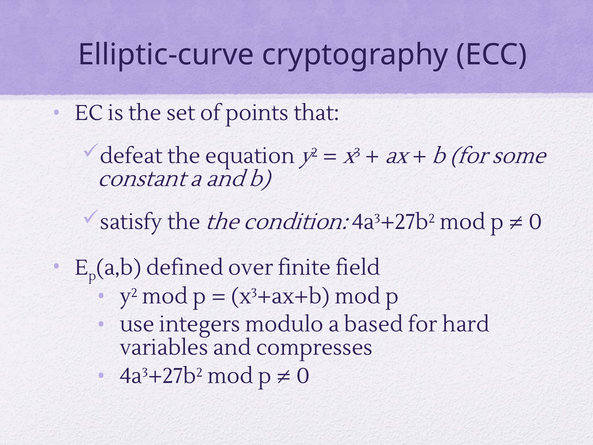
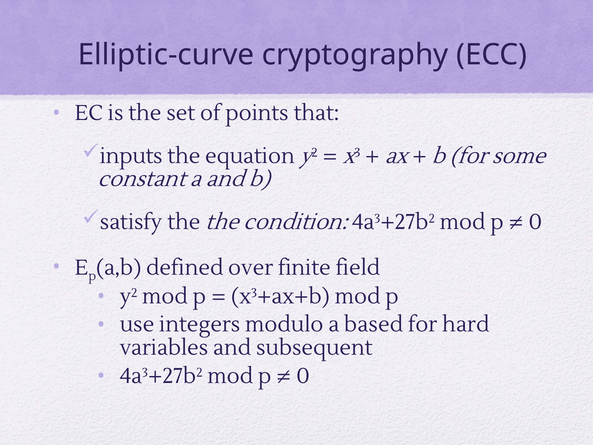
defeat: defeat -> inputs
compresses: compresses -> subsequent
